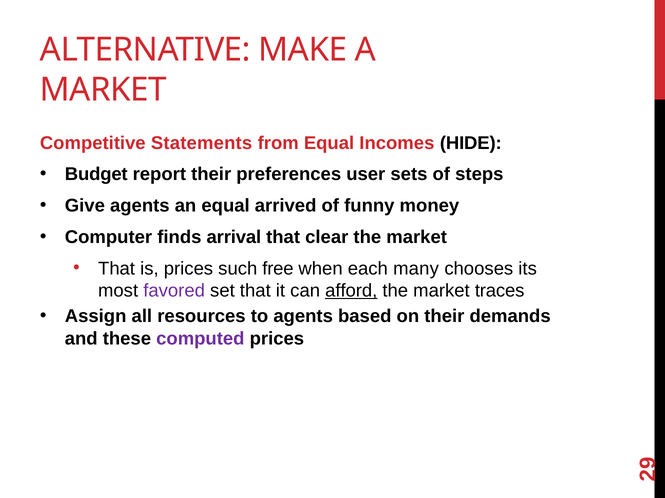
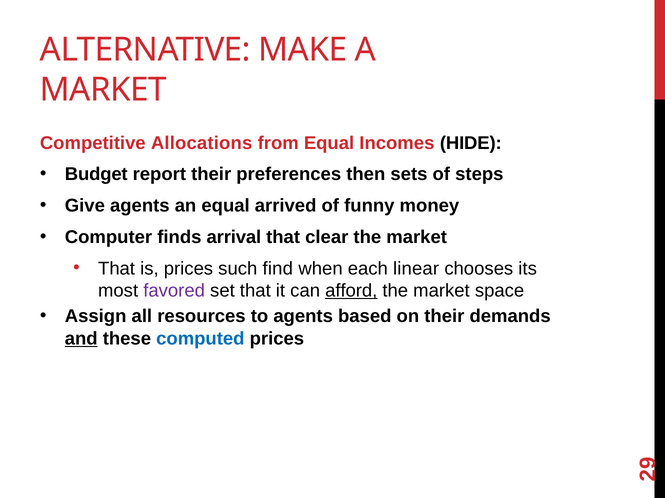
Statements: Statements -> Allocations
user: user -> then
free: free -> find
many: many -> linear
traces: traces -> space
and underline: none -> present
computed colour: purple -> blue
